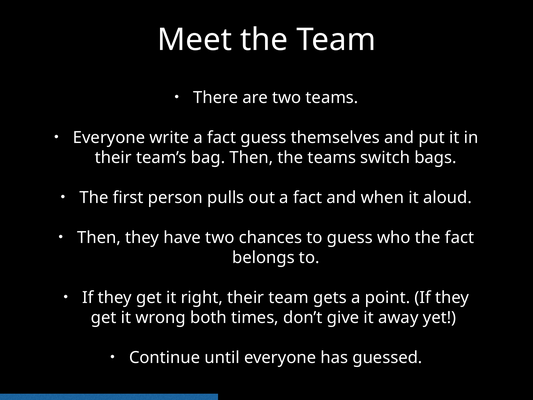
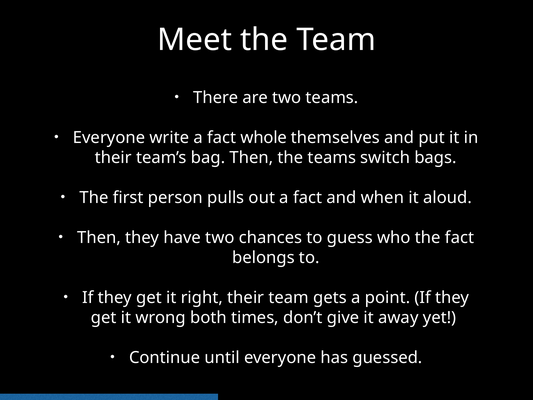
fact guess: guess -> whole
